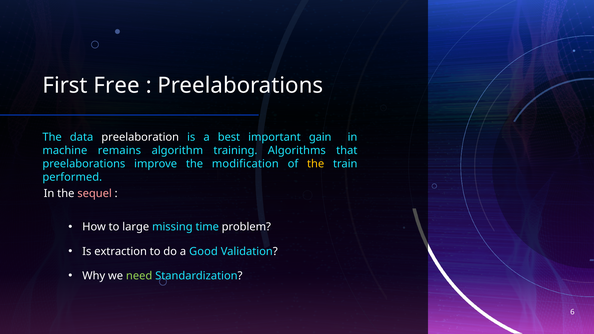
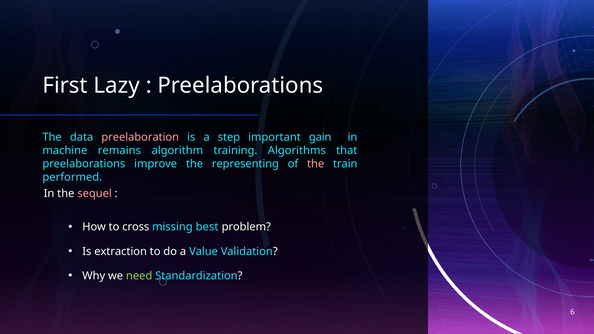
Free: Free -> Lazy
preelaboration colour: white -> pink
best: best -> step
modification: modification -> representing
the at (316, 164) colour: yellow -> pink
large: large -> cross
time: time -> best
Good: Good -> Value
